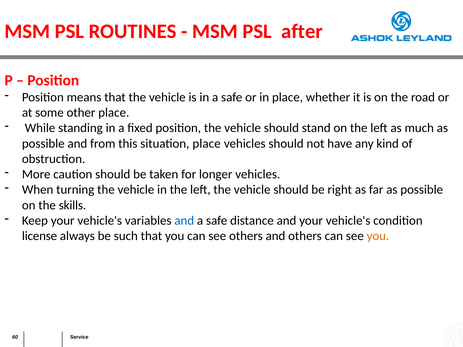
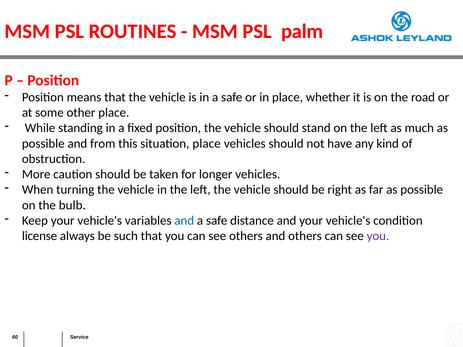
after: after -> palm
skills: skills -> bulb
you at (378, 236) colour: orange -> purple
